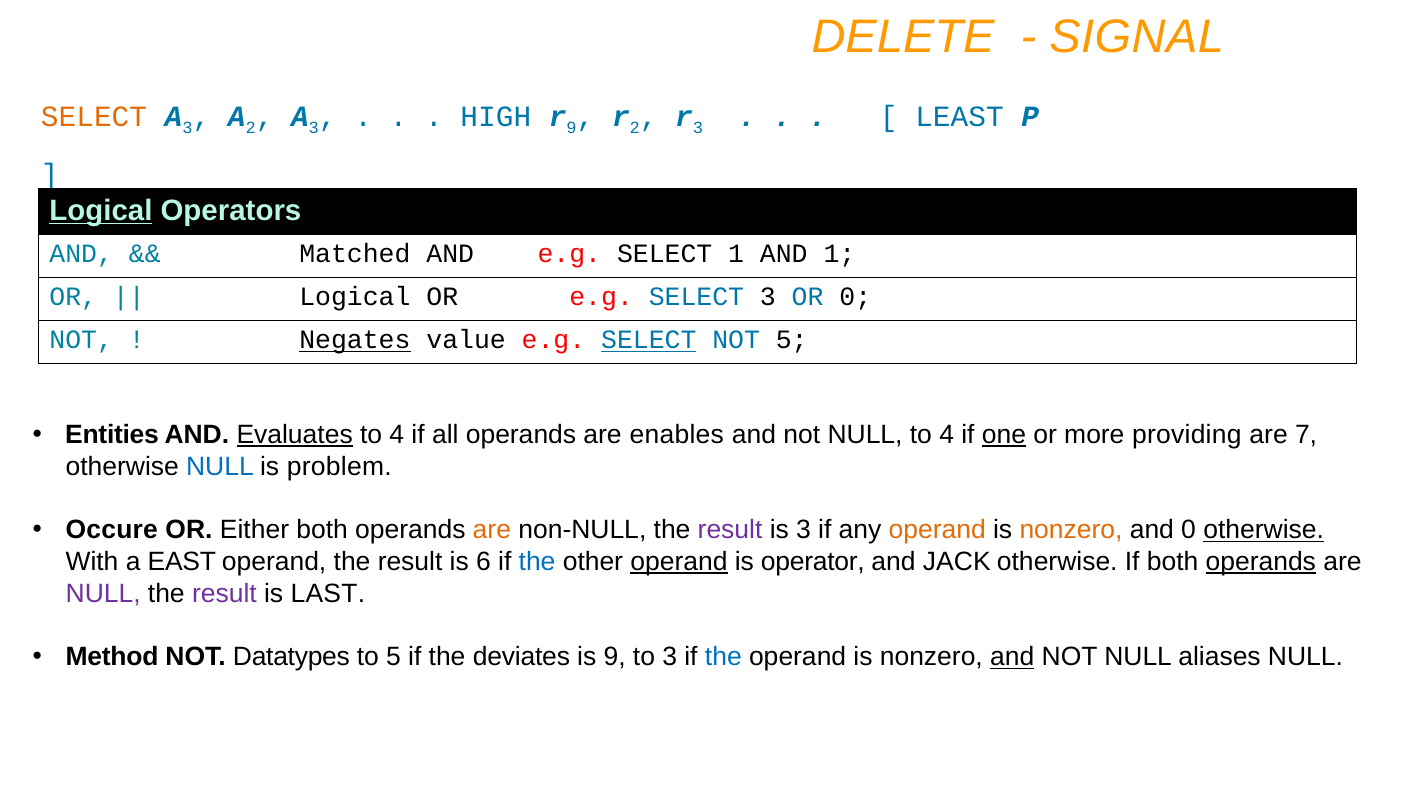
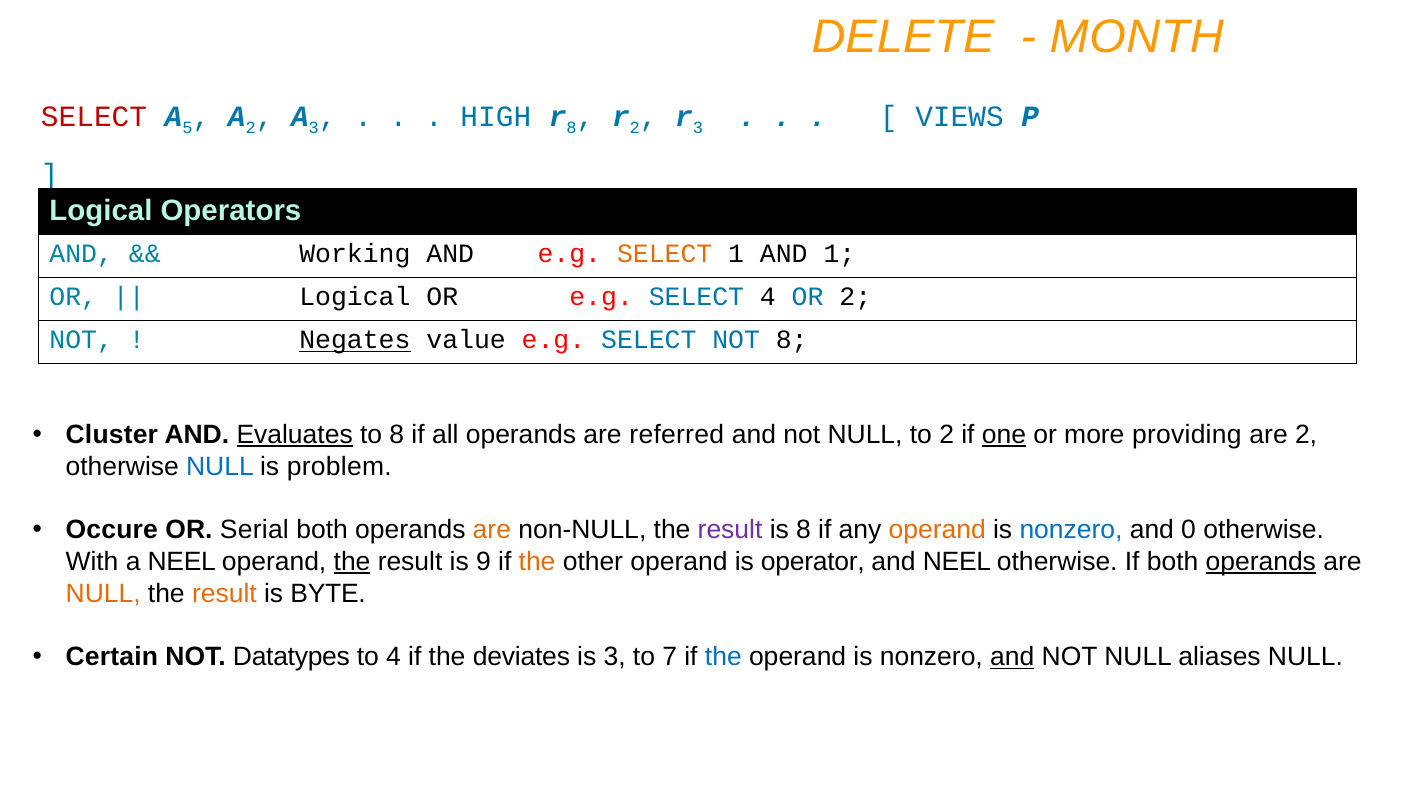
SIGNAL: SIGNAL -> MONTH
SELECT at (94, 117) colour: orange -> red
3 at (187, 128): 3 -> 5
9 at (572, 128): 9 -> 8
LEAST: LEAST -> VIEWS
Logical at (101, 211) underline: present -> none
Matched: Matched -> Working
SELECT at (665, 254) colour: black -> orange
SELECT 3: 3 -> 4
OR 0: 0 -> 2
SELECT at (649, 340) underline: present -> none
NOT 5: 5 -> 8
Entities: Entities -> Cluster
4 at (397, 435): 4 -> 8
enables: enables -> referred
NULL to 4: 4 -> 2
are 7: 7 -> 2
Either: Either -> Serial
is 3: 3 -> 8
nonzero at (1071, 530) colour: orange -> blue
otherwise at (1264, 530) underline: present -> none
a EAST: EAST -> NEEL
the at (352, 562) underline: none -> present
6: 6 -> 9
the at (537, 562) colour: blue -> orange
operand at (679, 562) underline: present -> none
and JACK: JACK -> NEEL
NULL at (103, 594) colour: purple -> orange
result at (224, 594) colour: purple -> orange
LAST: LAST -> BYTE
Method: Method -> Certain
to 5: 5 -> 4
is 9: 9 -> 3
to 3: 3 -> 7
